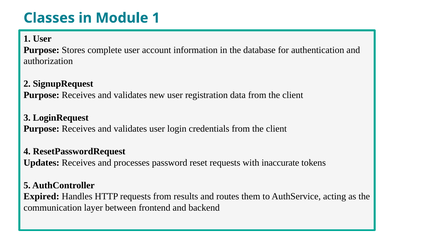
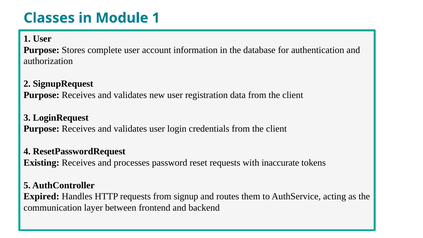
Updates: Updates -> Existing
results: results -> signup
